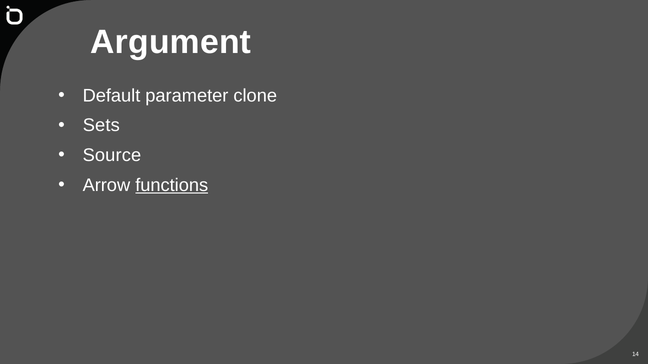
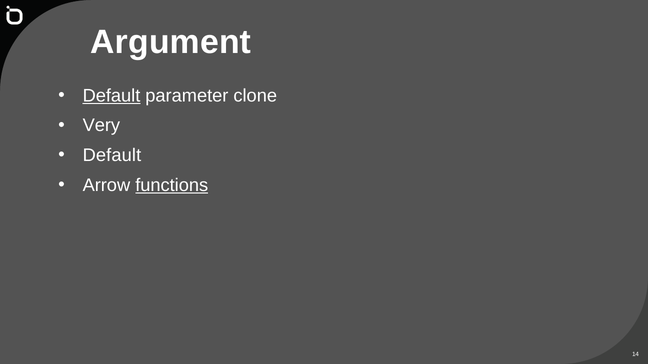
Default at (111, 96) underline: none -> present
Sets: Sets -> Very
Source at (112, 156): Source -> Default
